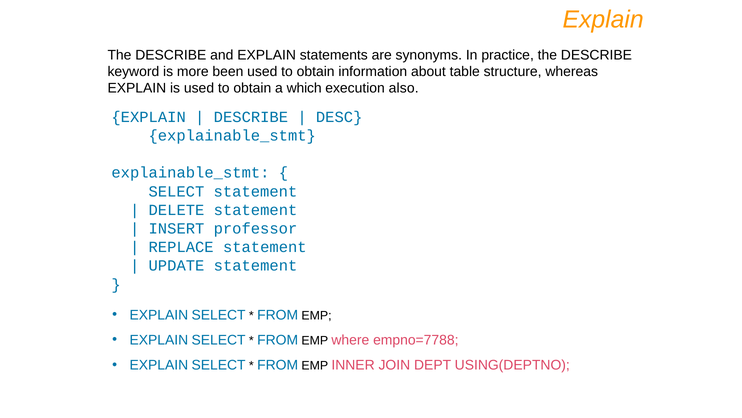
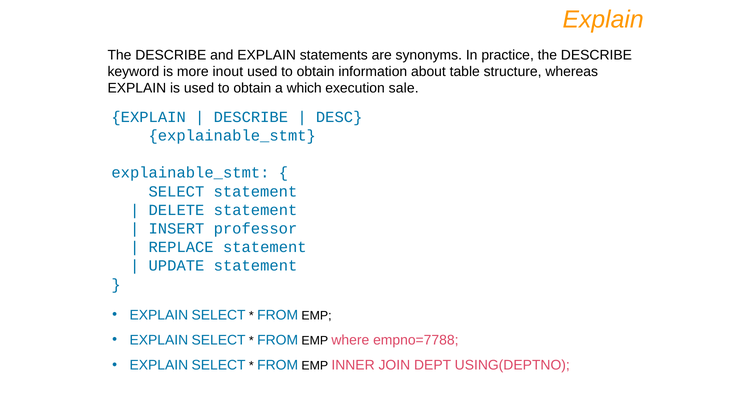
been: been -> inout
also: also -> sale
